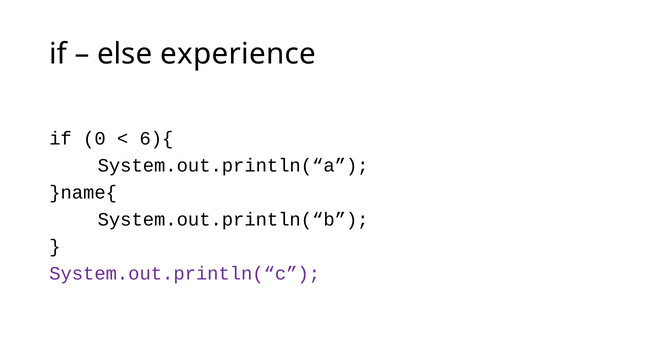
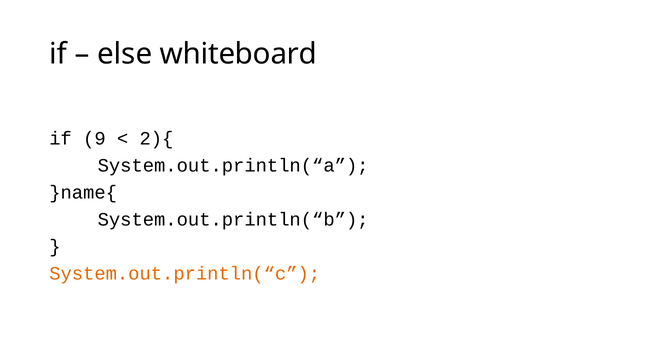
experience: experience -> whiteboard
0: 0 -> 9
6){: 6){ -> 2){
System.out.println(“c colour: purple -> orange
